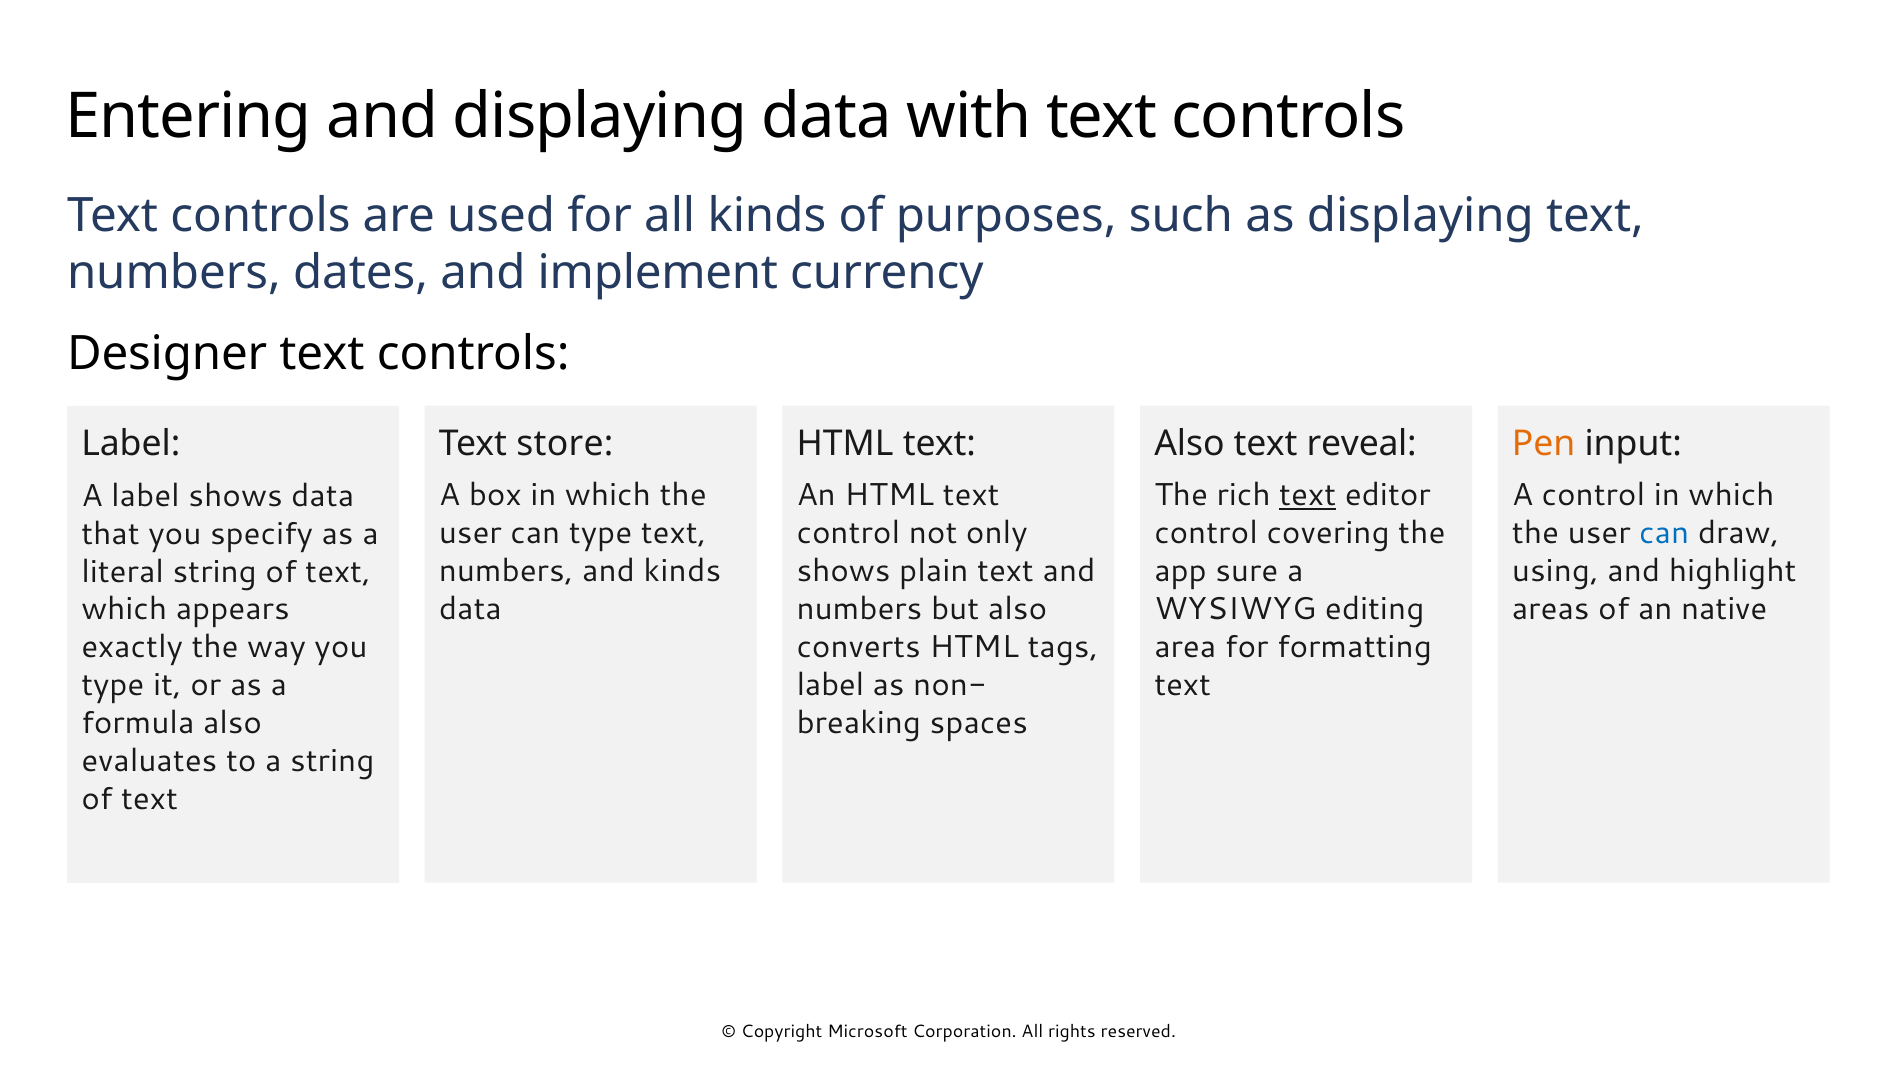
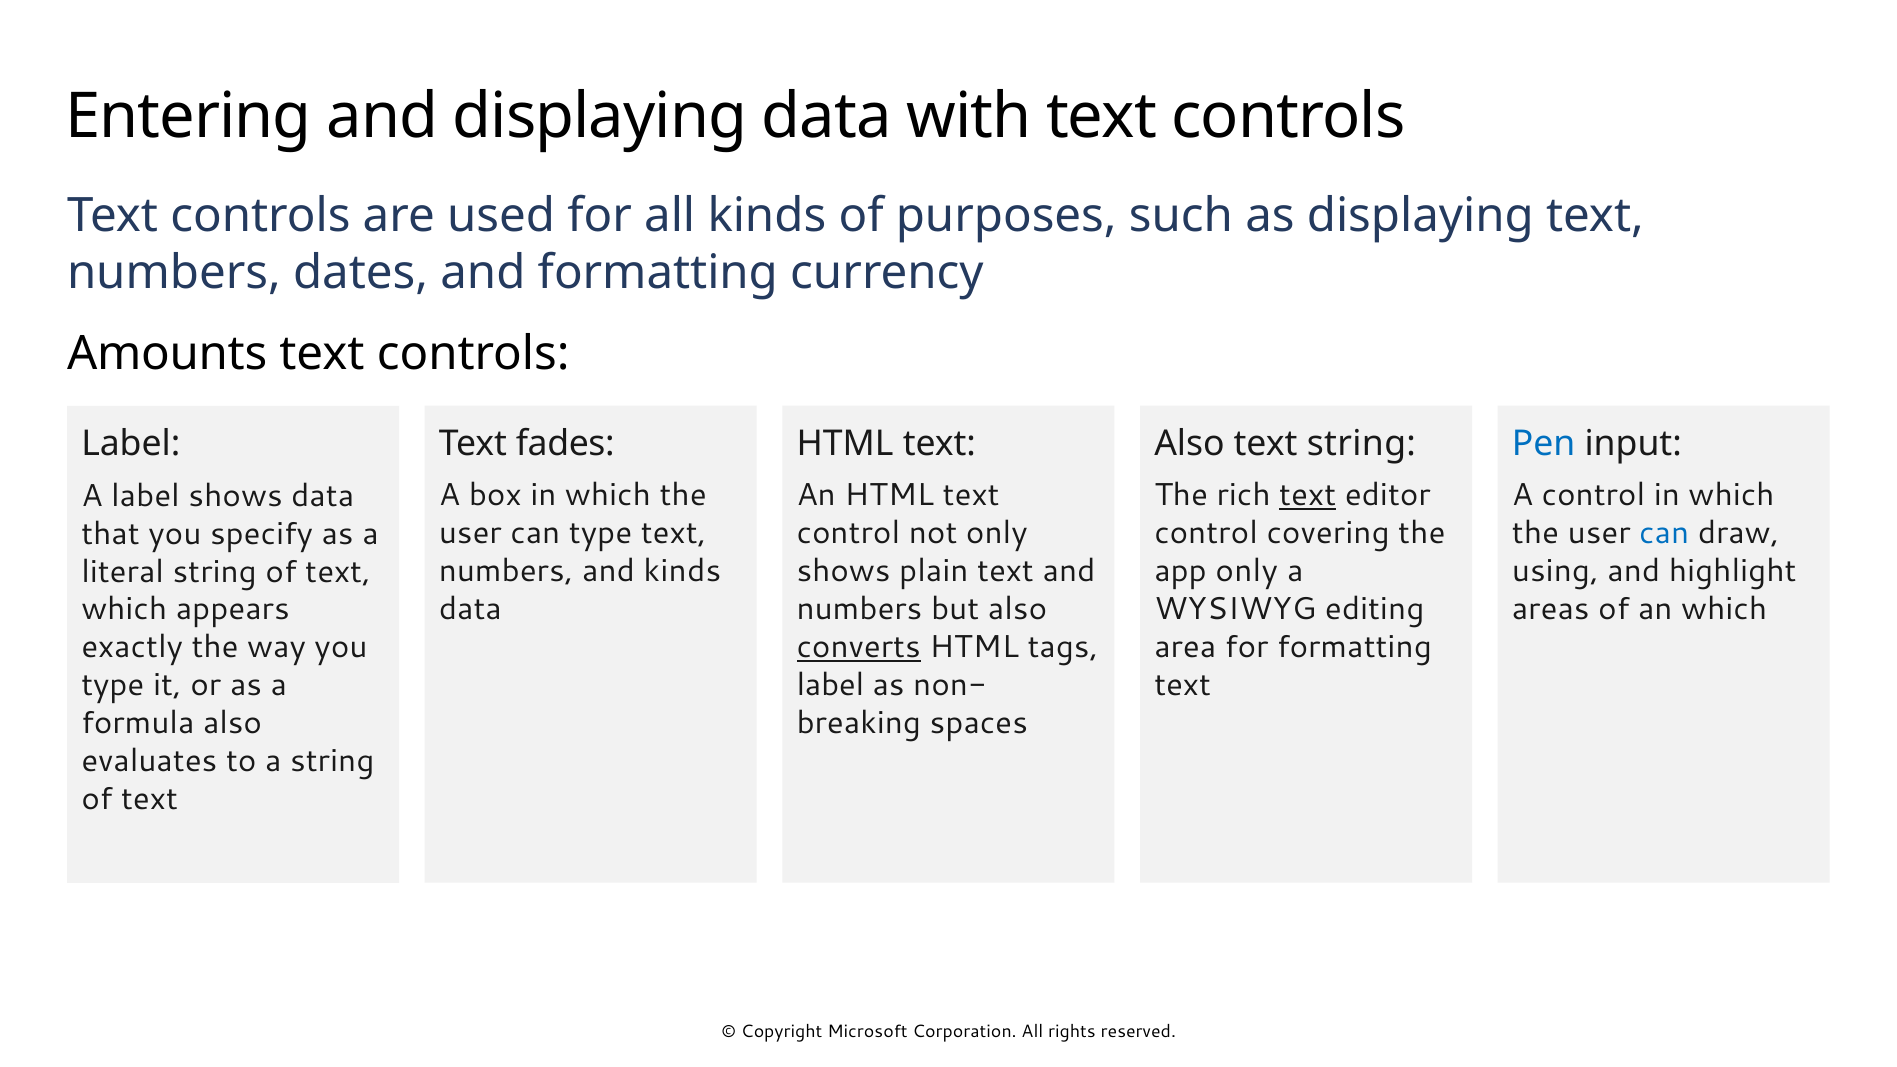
and implement: implement -> formatting
Designer: Designer -> Amounts
store: store -> fades
text reveal: reveal -> string
Pen colour: orange -> blue
app sure: sure -> only
an native: native -> which
converts underline: none -> present
